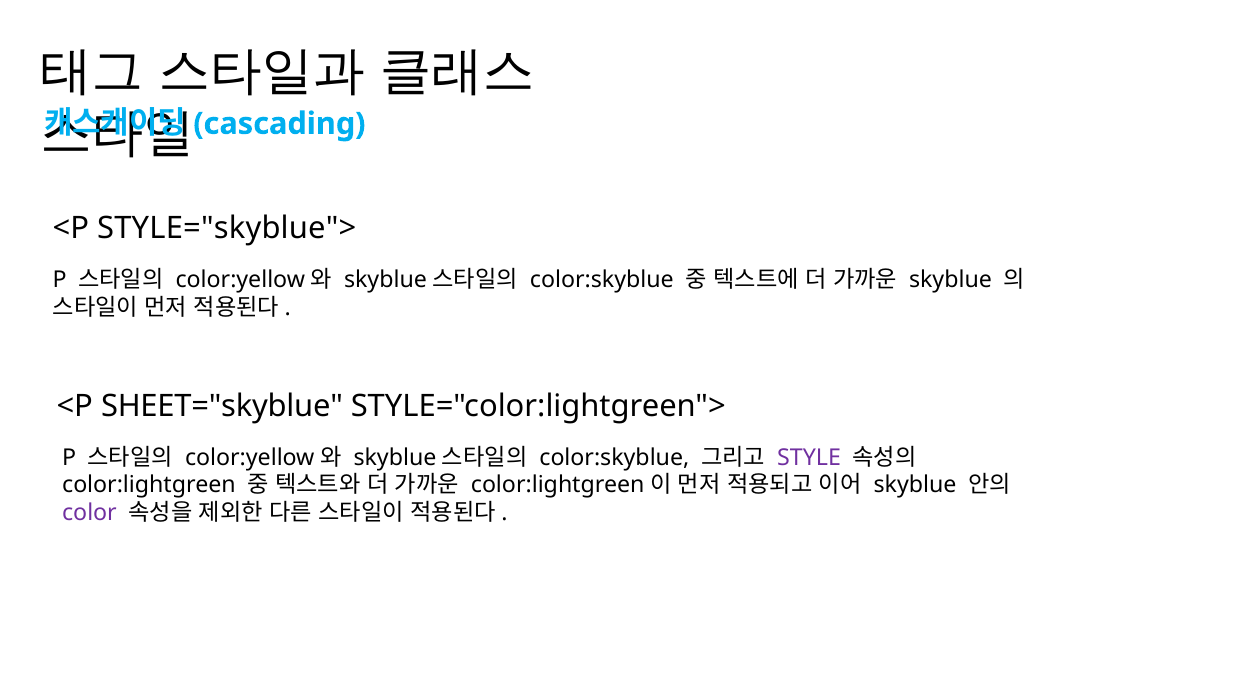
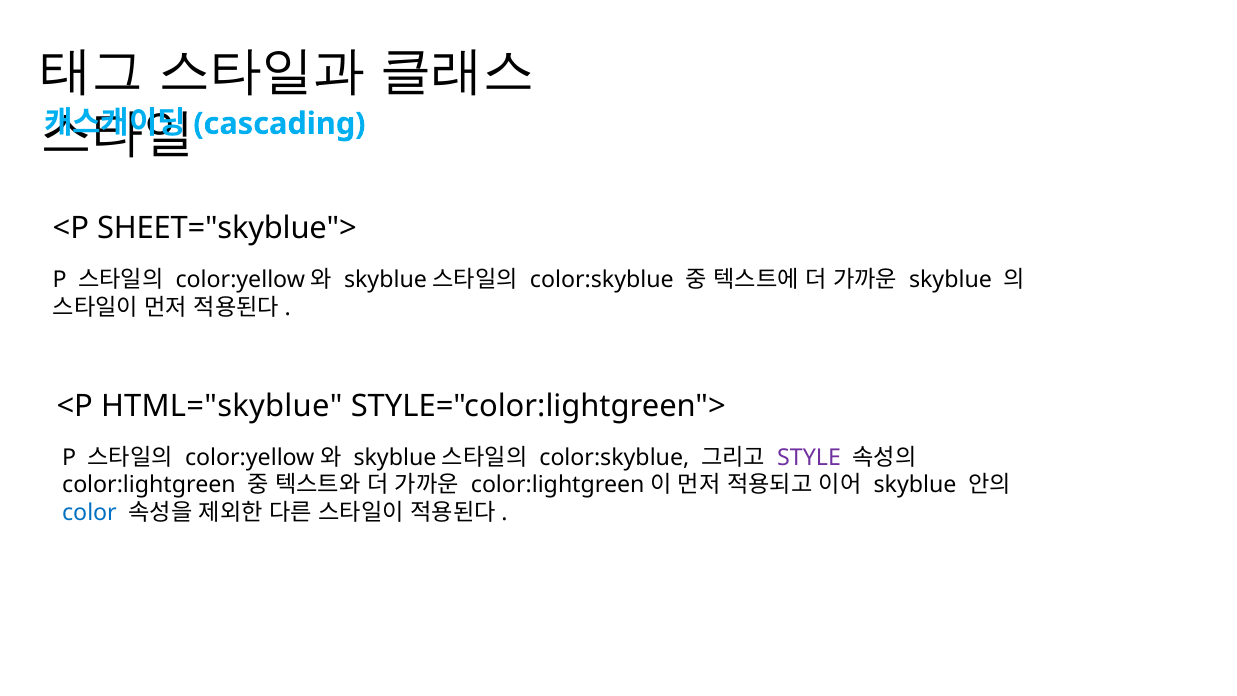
STYLE="skyblue">: STYLE="skyblue"> -> SHEET="skyblue">
SHEET="skyblue: SHEET="skyblue -> HTML="skyblue
color colour: purple -> blue
